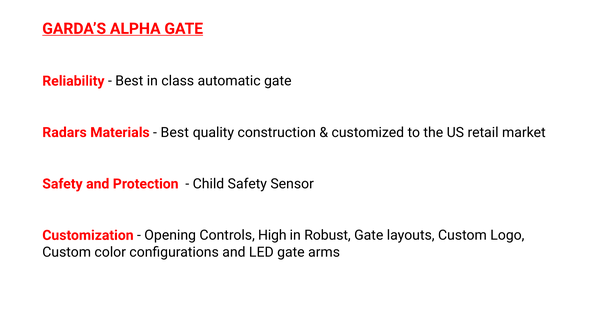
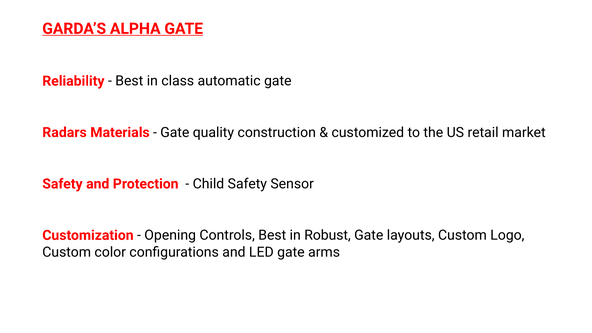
Best at (175, 132): Best -> Gate
Controls High: High -> Best
